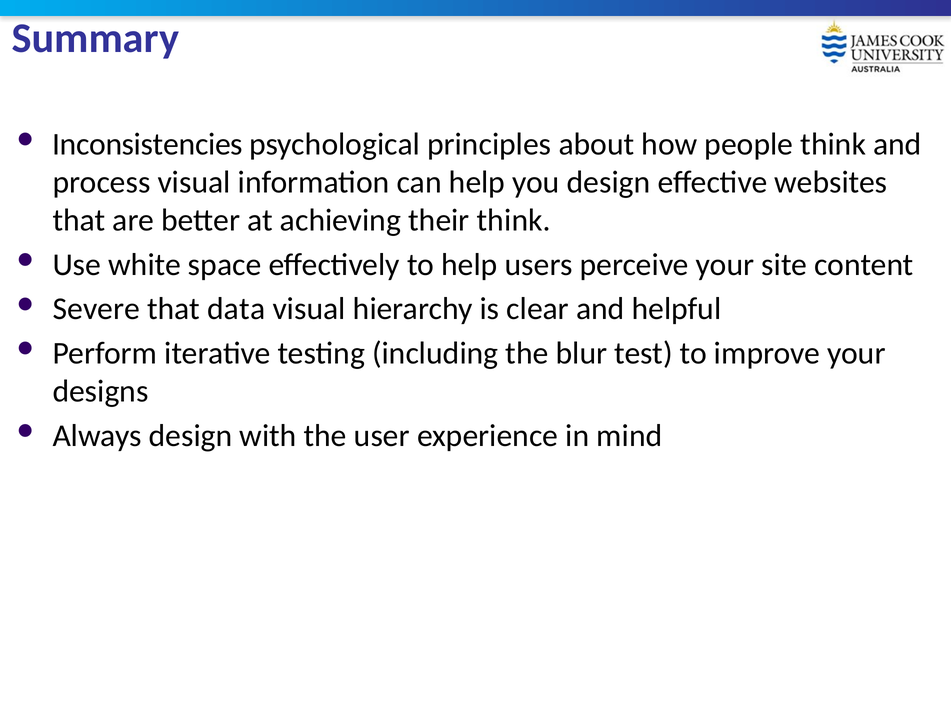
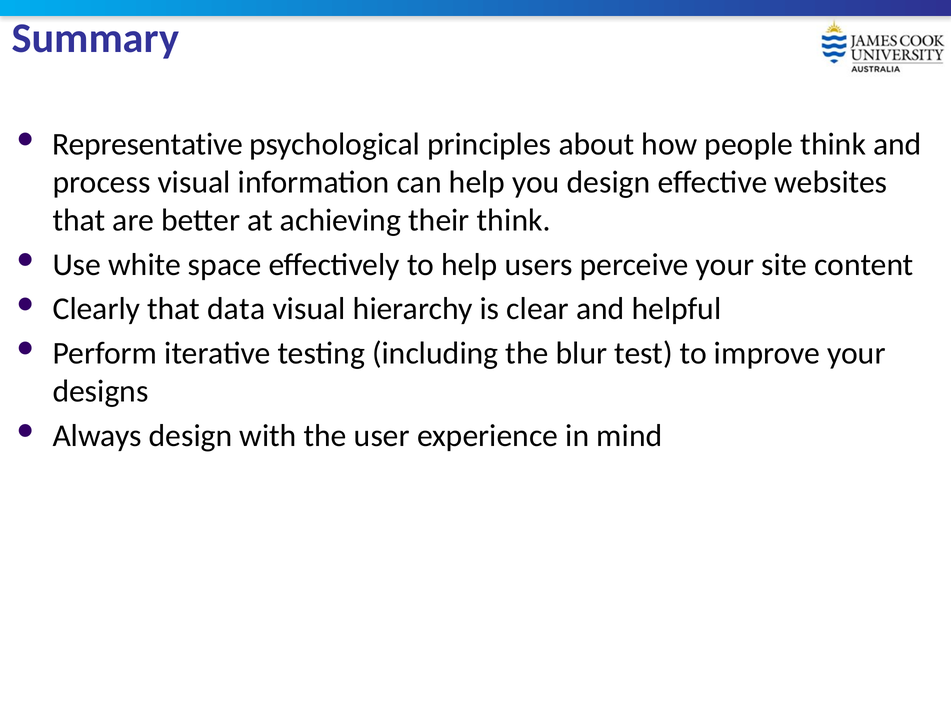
Inconsistencies: Inconsistencies -> Representative
Severe: Severe -> Clearly
